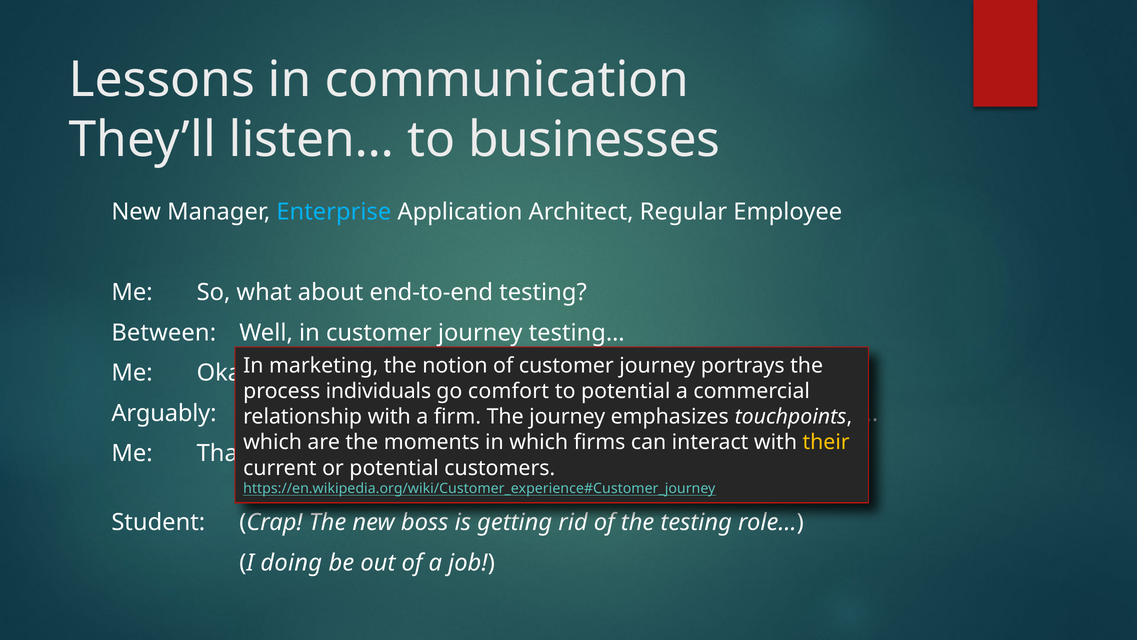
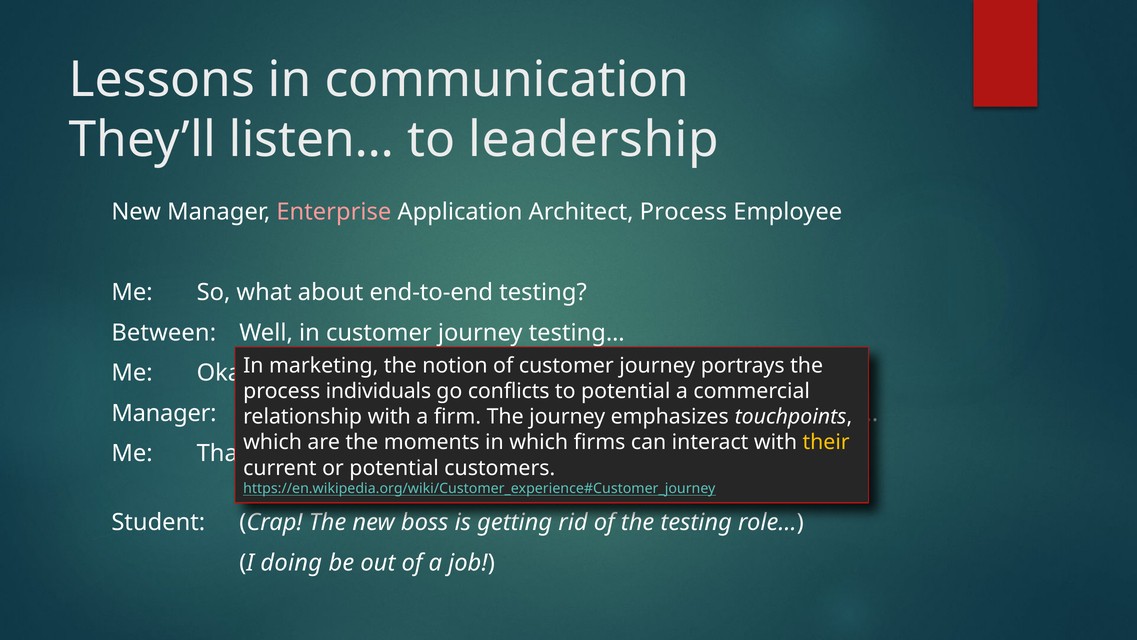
businesses: businesses -> leadership
Enterprise colour: light blue -> pink
Architect Regular: Regular -> Process
comfort: comfort -> conflicts
Arguably at (164, 413): Arguably -> Manager
